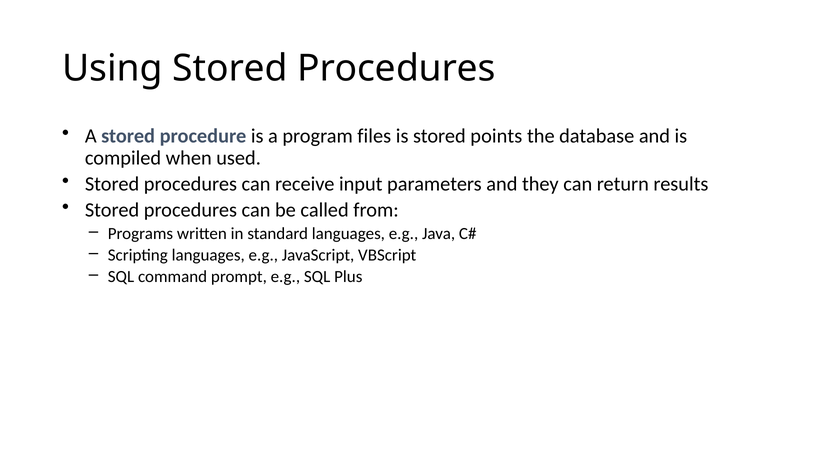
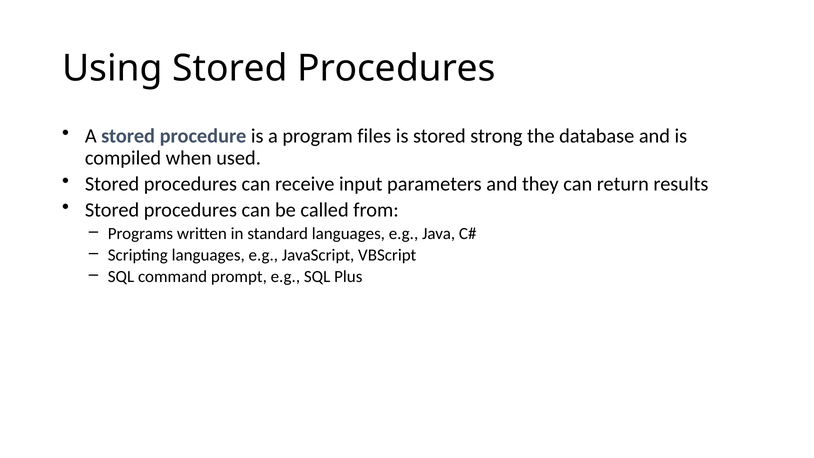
points: points -> strong
